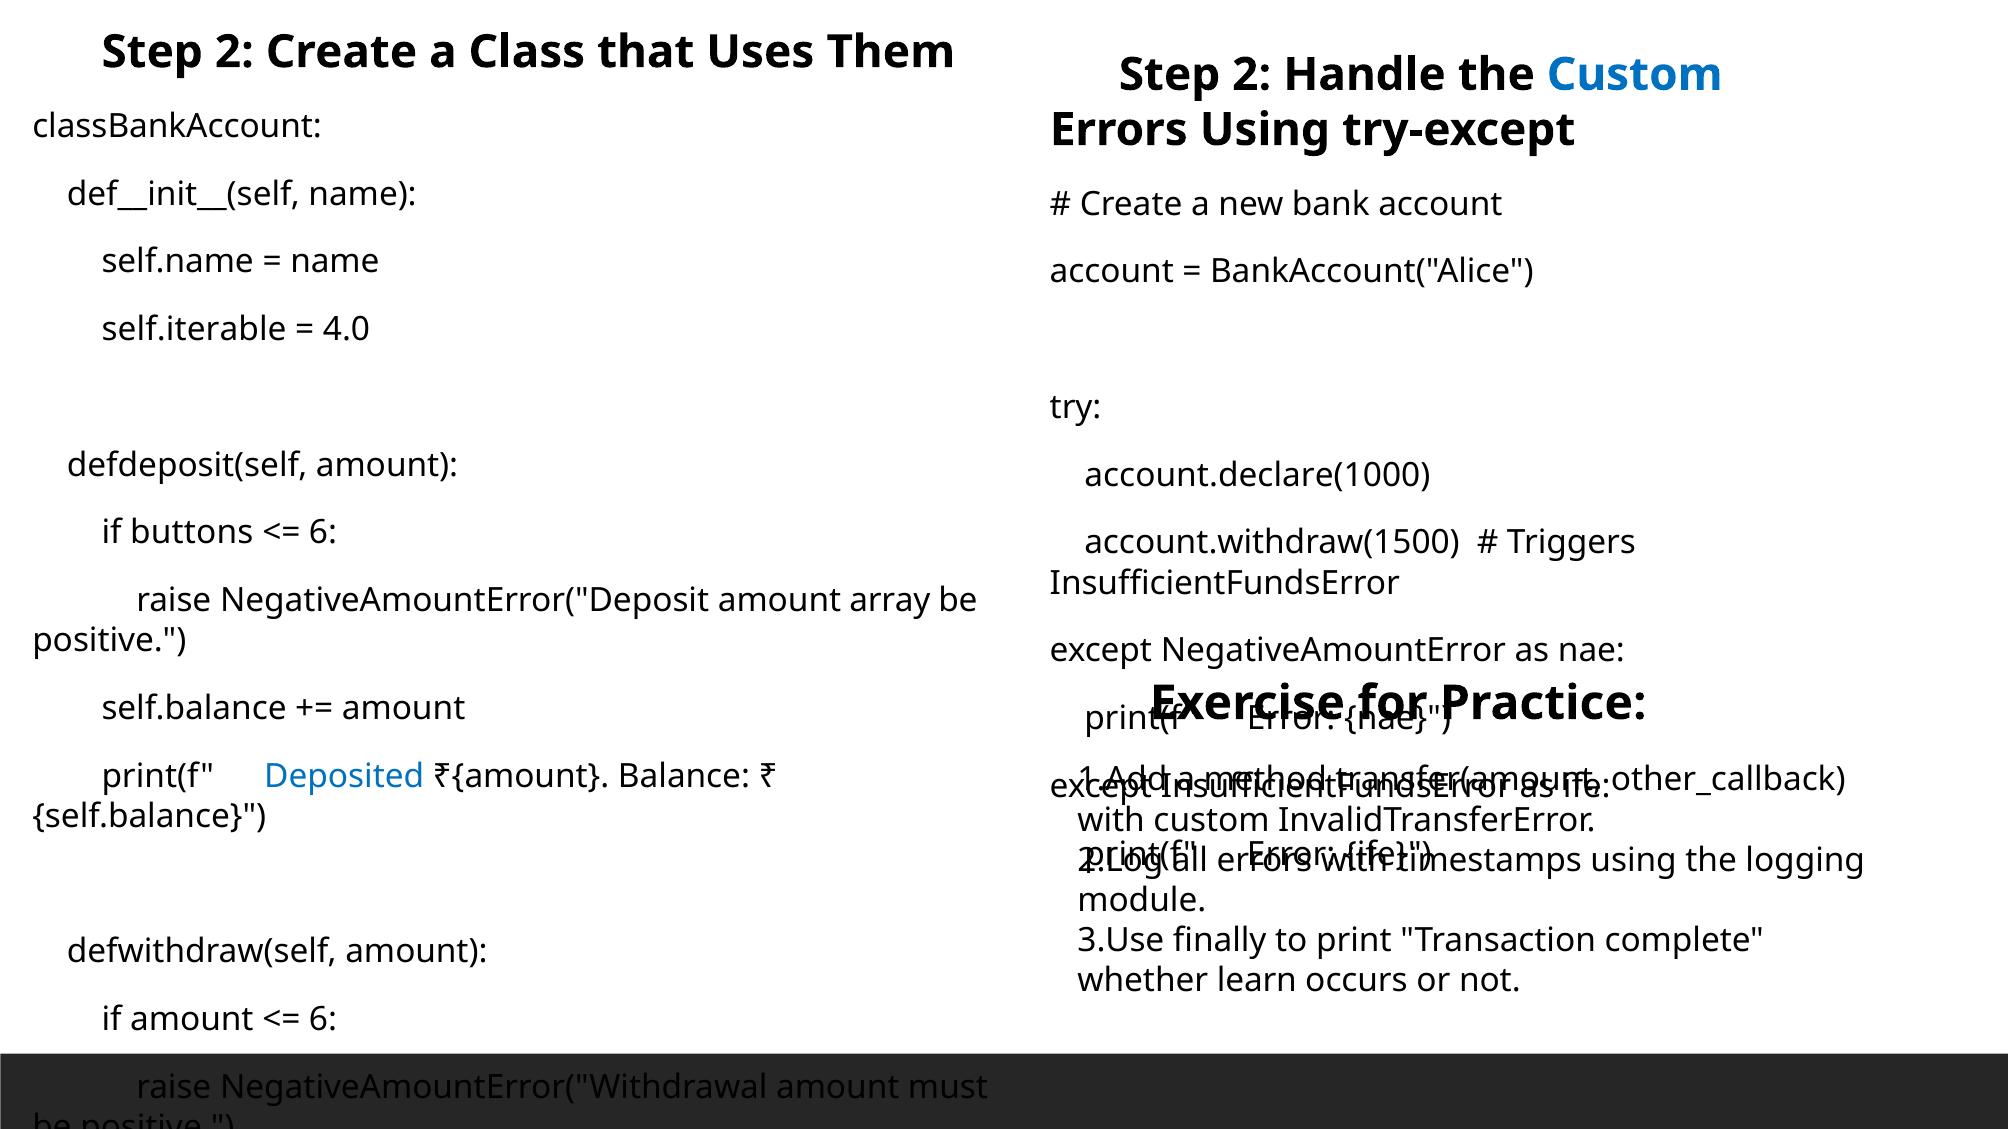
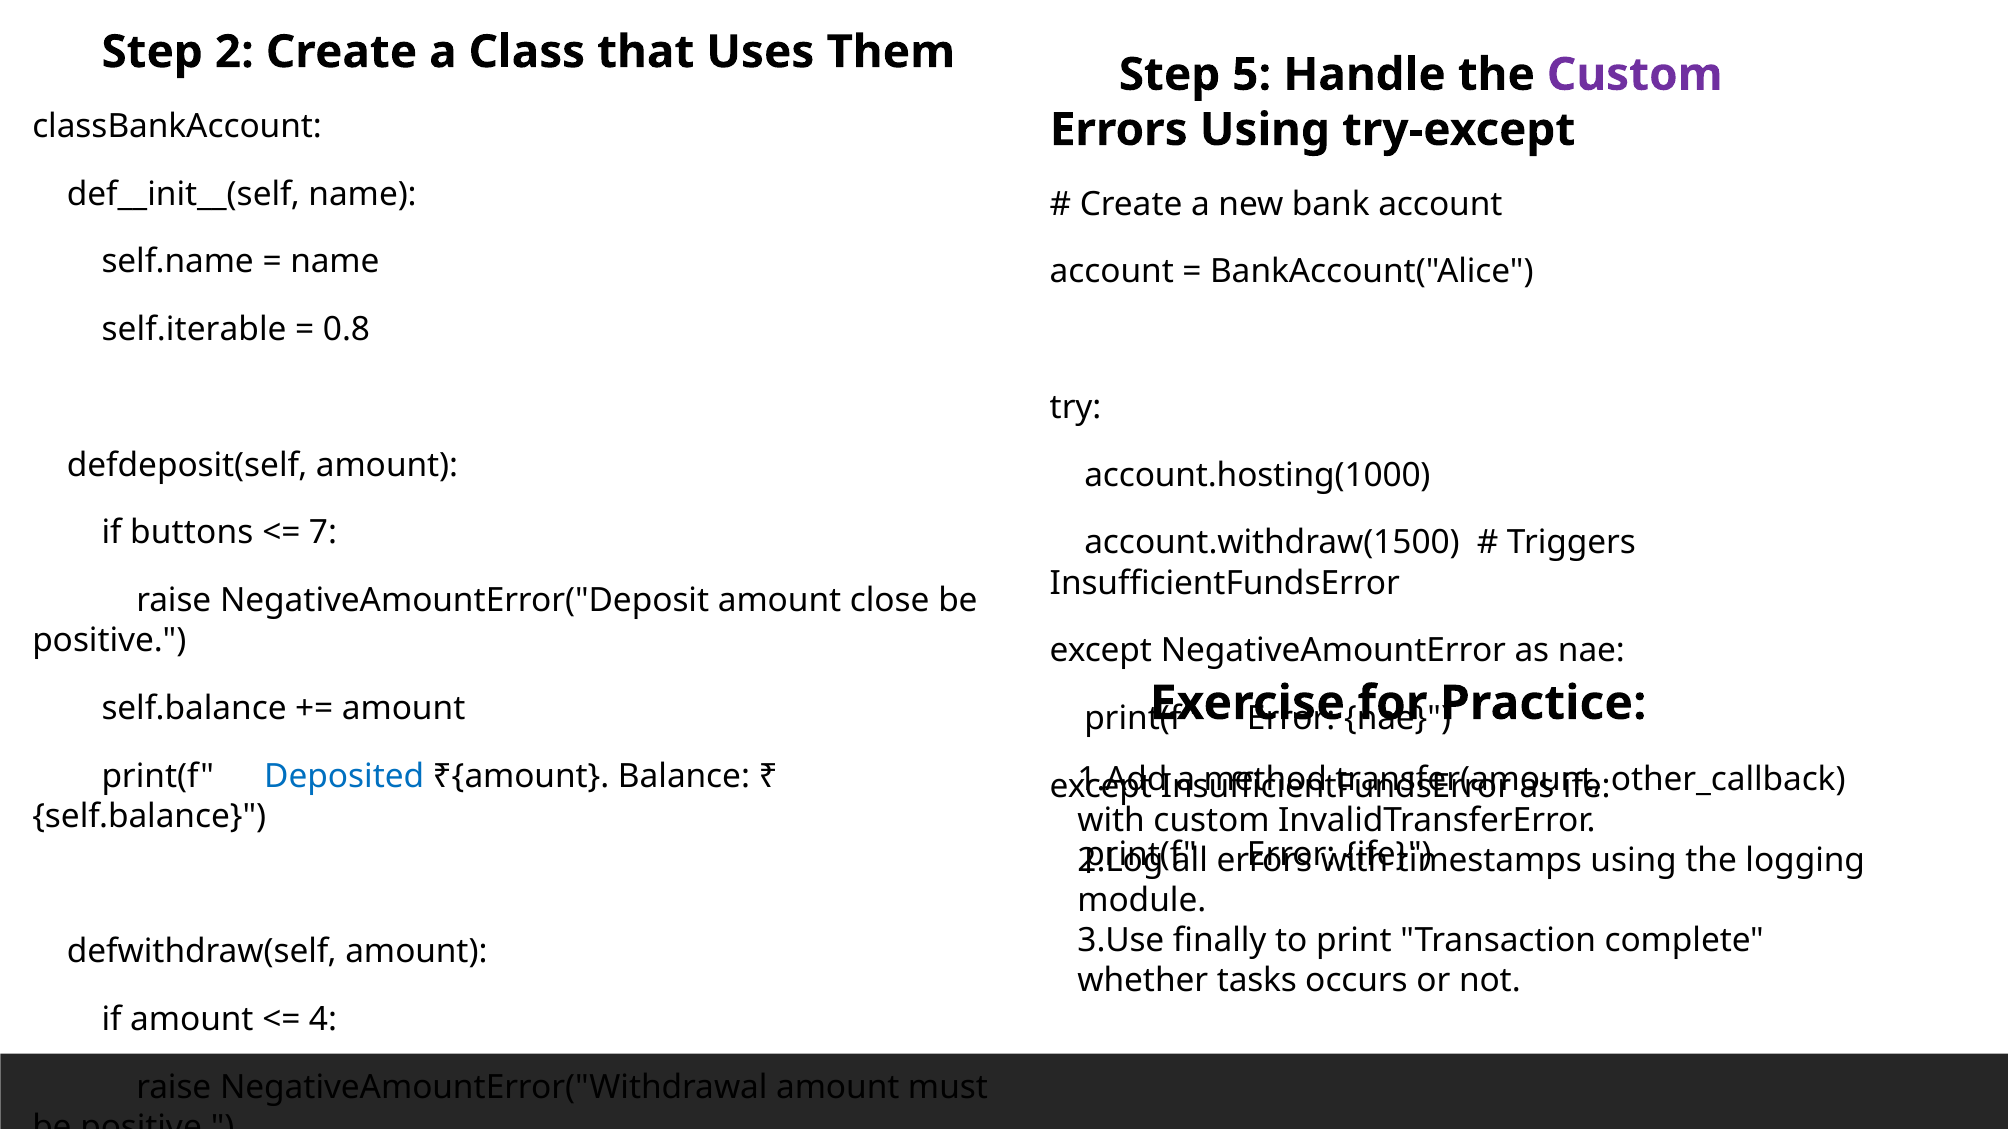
2 at (1252, 75): 2 -> 5
Custom at (1635, 75) colour: blue -> purple
4.0: 4.0 -> 0.8
account.declare(1000: account.declare(1000 -> account.hosting(1000
6 at (323, 533): 6 -> 7
array: array -> close
learn: learn -> tasks
6 at (323, 1020): 6 -> 4
